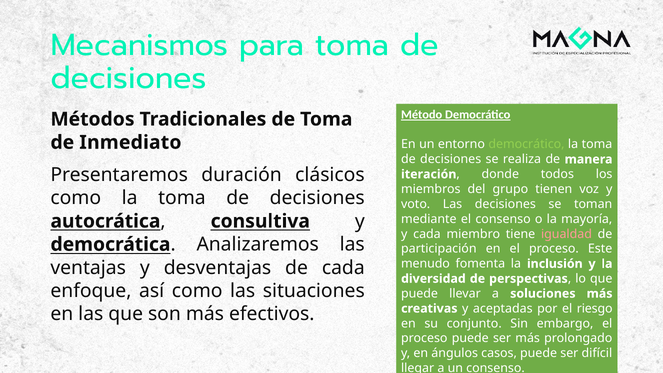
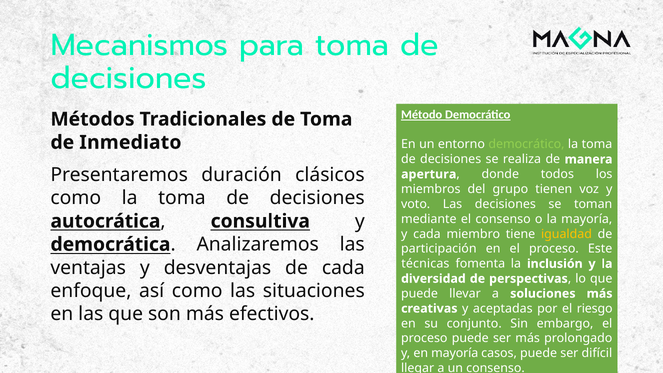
iteración: iteración -> apertura
igualdad colour: pink -> yellow
menudo: menudo -> técnicas
en ángulos: ángulos -> mayoría
